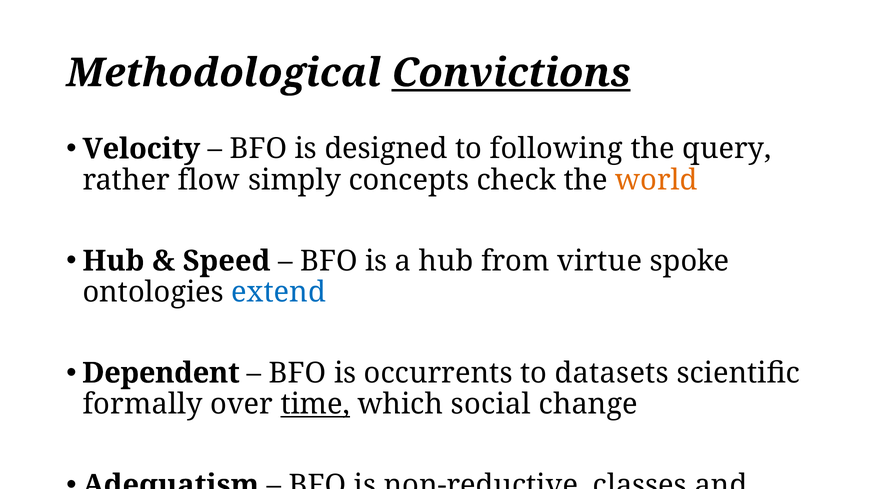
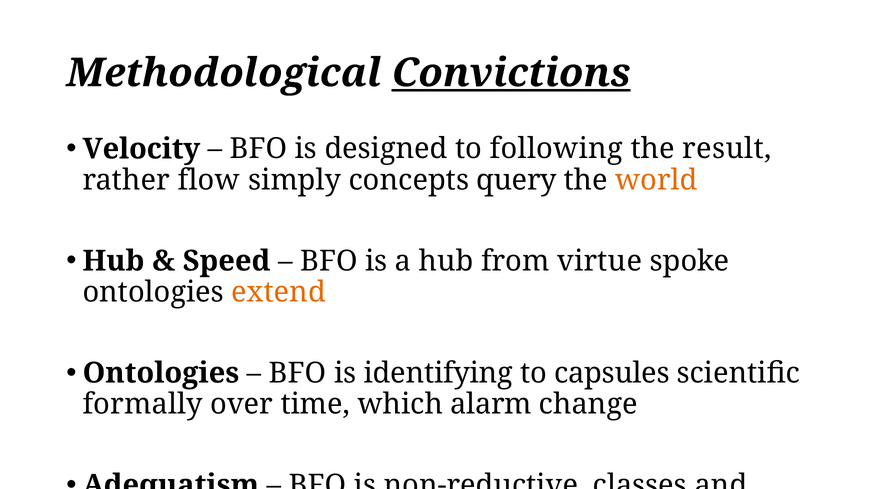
query: query -> result
check: check -> query
extend colour: blue -> orange
Dependent at (161, 373): Dependent -> Ontologies
occurrents: occurrents -> identifying
datasets: datasets -> capsules
time underline: present -> none
social: social -> alarm
